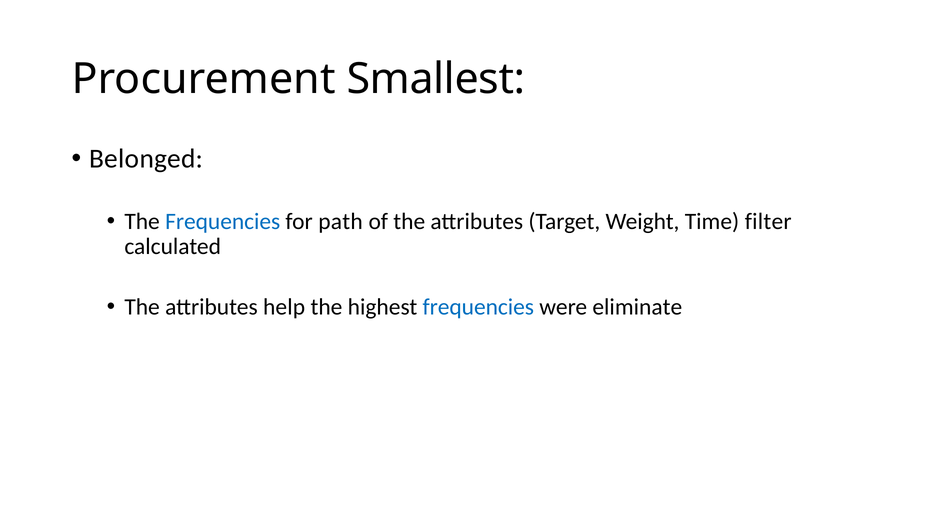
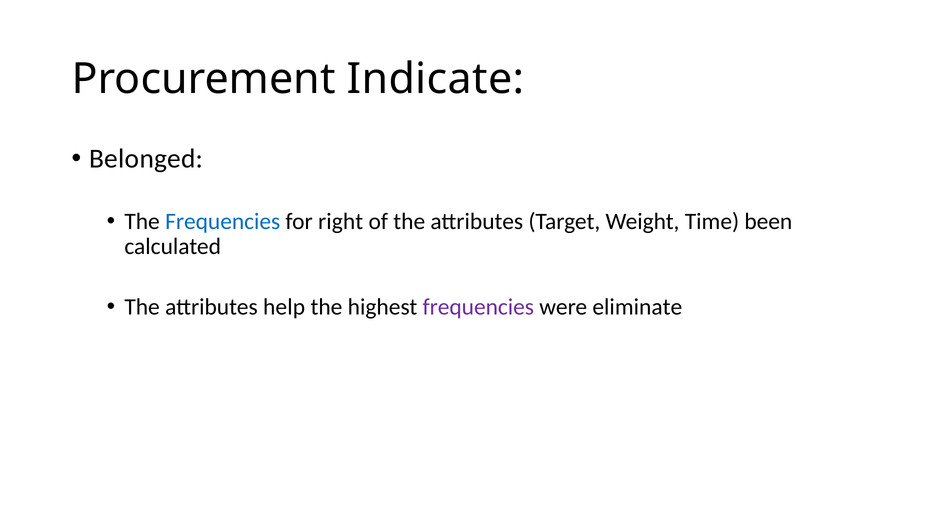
Smallest: Smallest -> Indicate
path: path -> right
filter: filter -> been
frequencies at (478, 307) colour: blue -> purple
